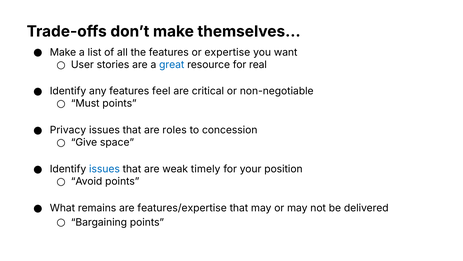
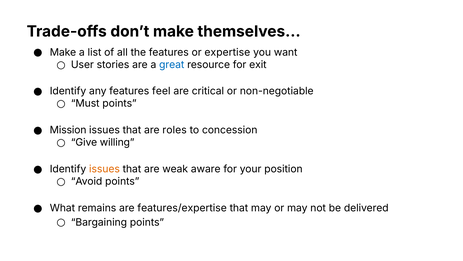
real: real -> exit
Privacy: Privacy -> Mission
space: space -> willing
issues at (104, 169) colour: blue -> orange
timely: timely -> aware
